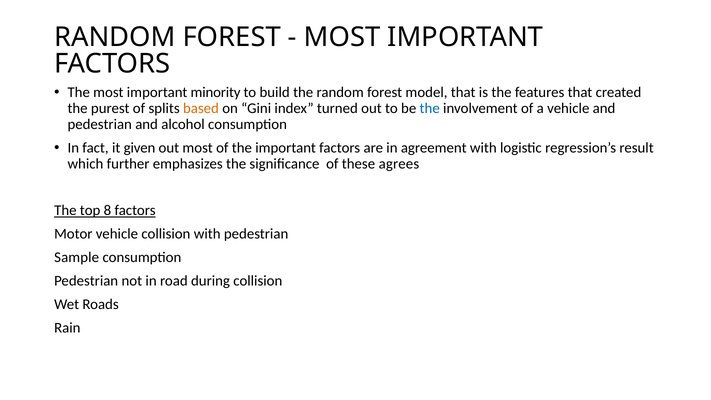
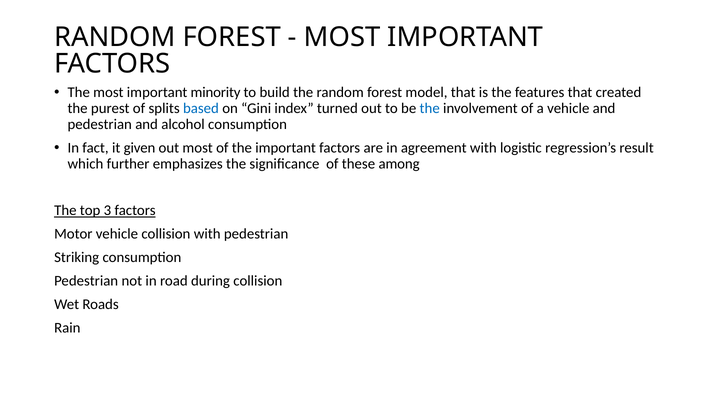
based colour: orange -> blue
agrees: agrees -> among
8: 8 -> 3
Sample: Sample -> Striking
